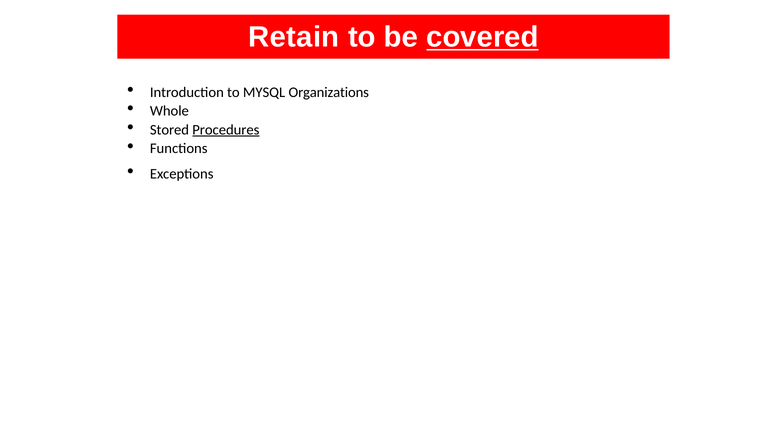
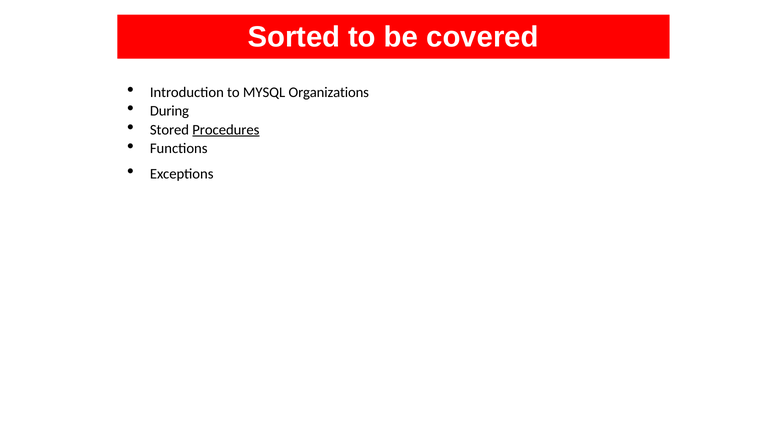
Retain: Retain -> Sorted
covered underline: present -> none
Whole: Whole -> During
